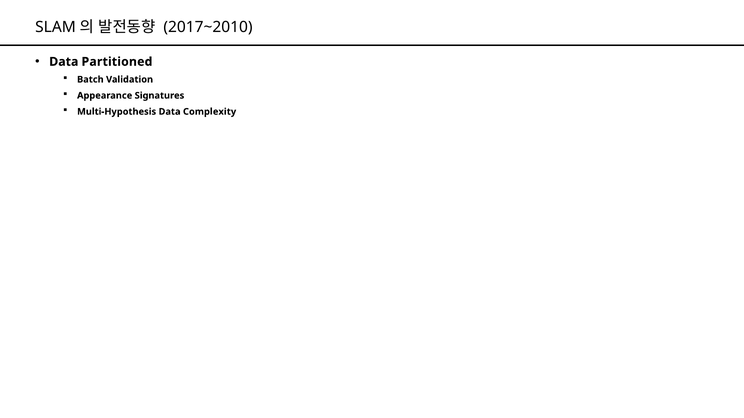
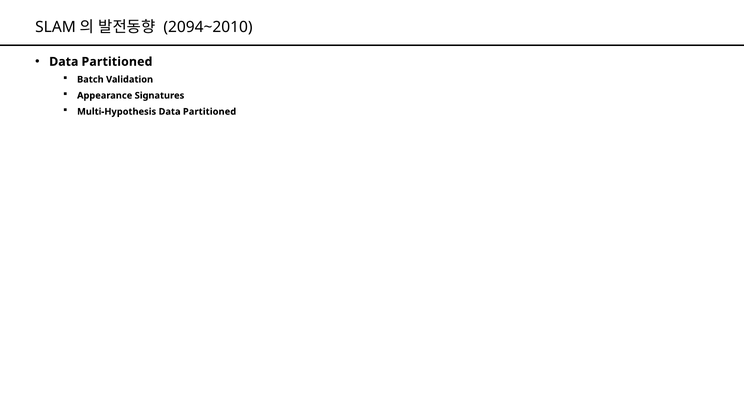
2017~2010: 2017~2010 -> 2094~2010
Multi-Hypothesis Data Complexity: Complexity -> Partitioned
